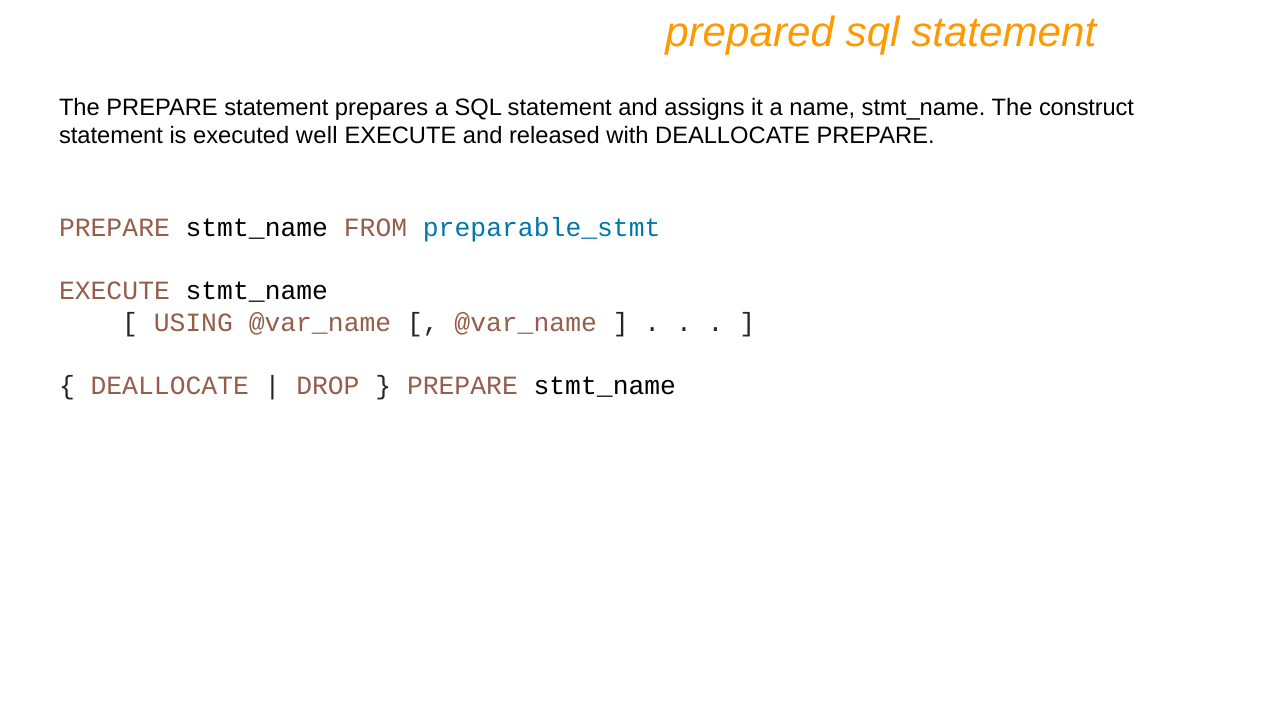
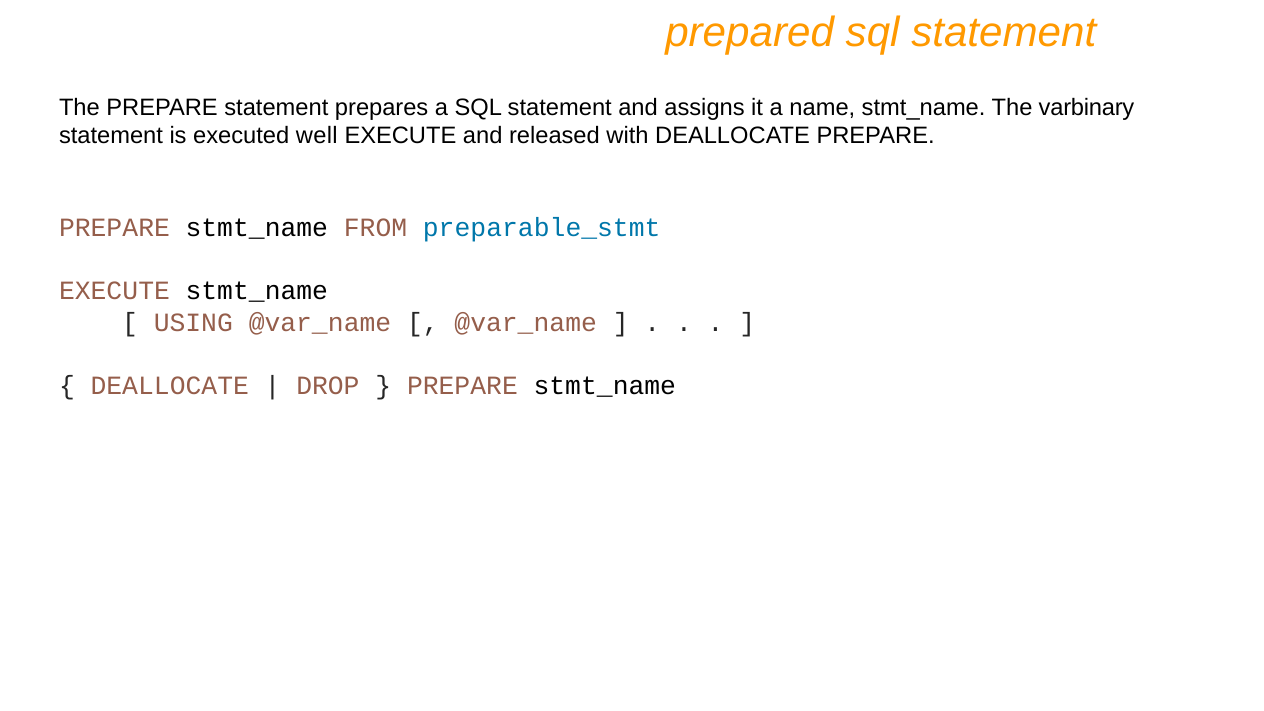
construct: construct -> varbinary
